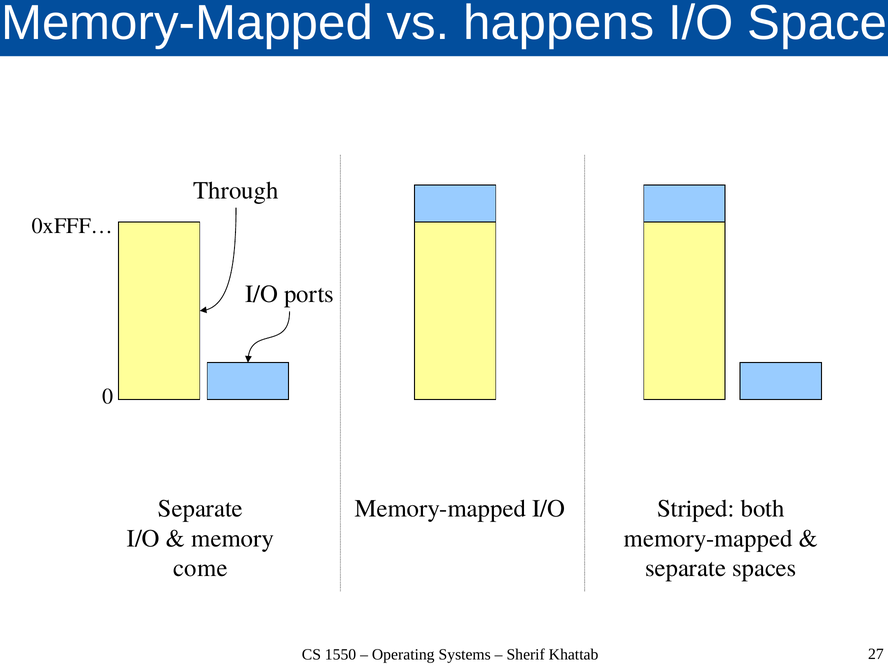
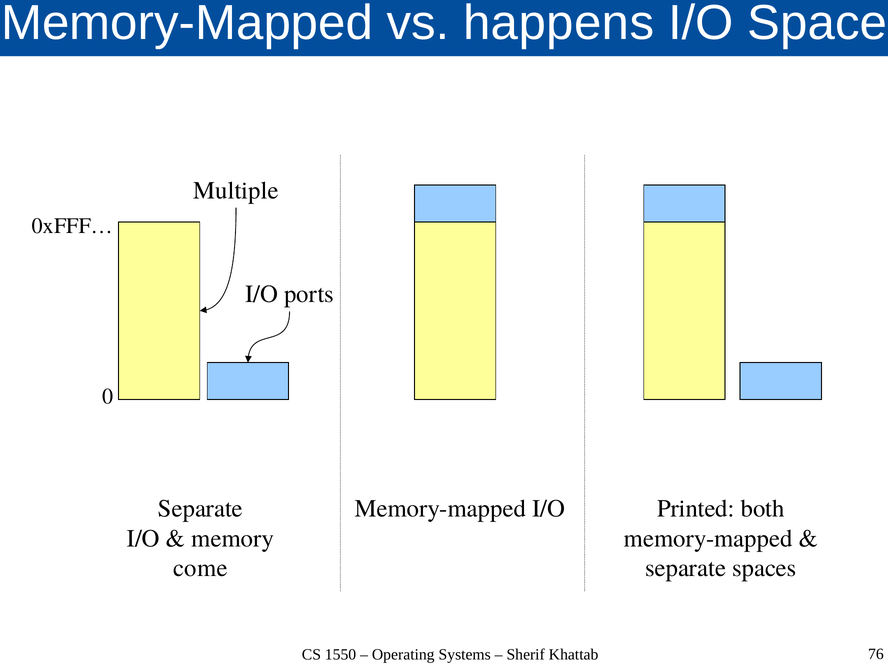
Through: Through -> Multiple
Striped: Striped -> Printed
27: 27 -> 76
